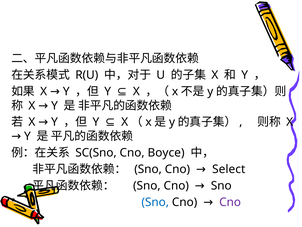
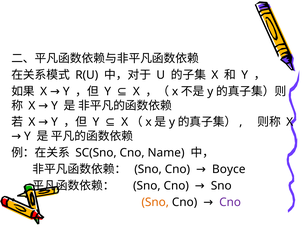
Boyce: Boyce -> Name
Select: Select -> Boyce
Sno at (155, 202) colour: blue -> orange
